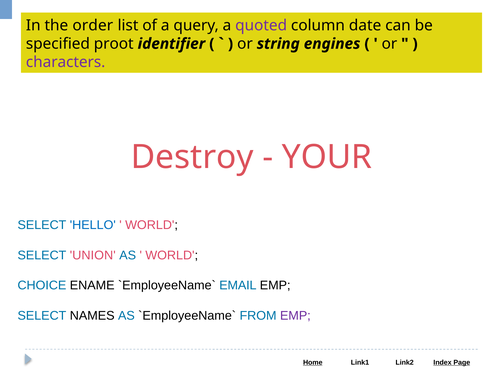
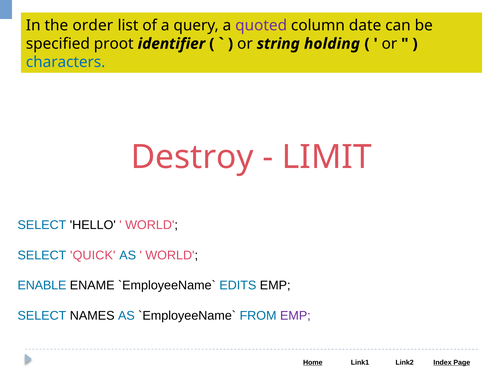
engines: engines -> holding
characters colour: purple -> blue
YOUR: YOUR -> LIMIT
HELLO colour: blue -> black
UNION: UNION -> QUICK
CHOICE: CHOICE -> ENABLE
EMAIL: EMAIL -> EDITS
